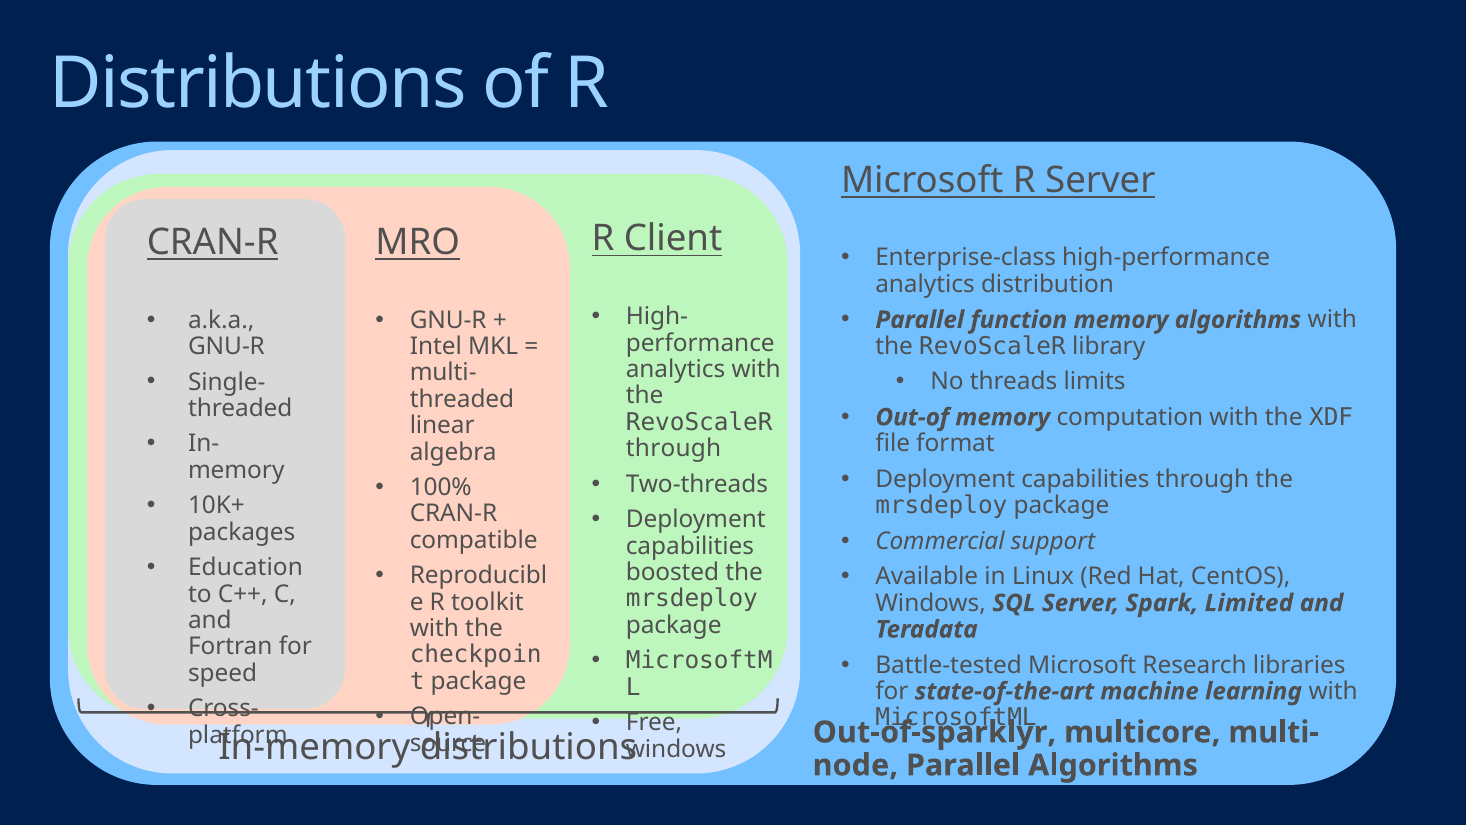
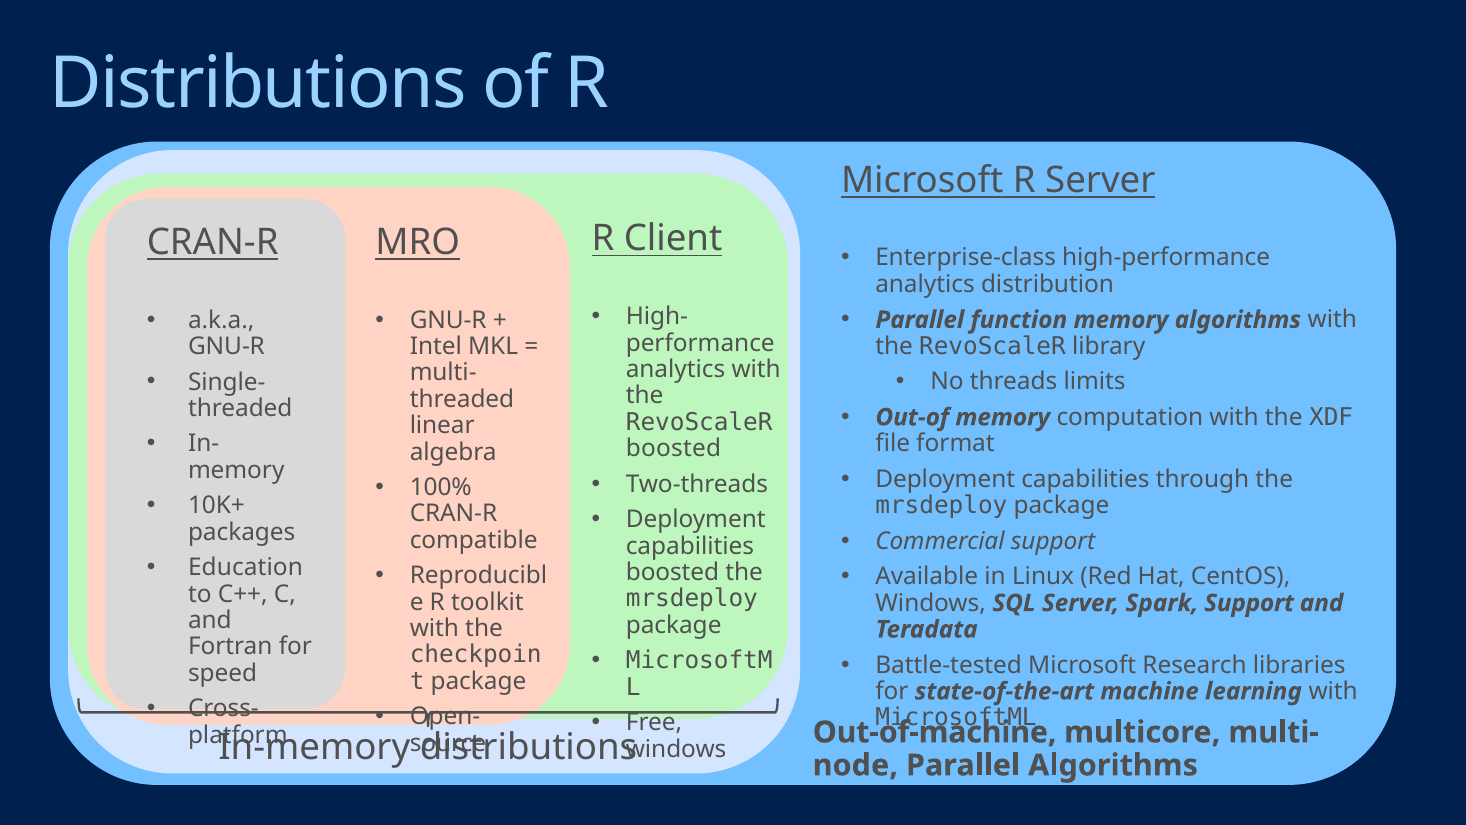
through at (674, 448): through -> boosted
Spark Limited: Limited -> Support
Out-of-sparklyr: Out-of-sparklyr -> Out-of-machine
